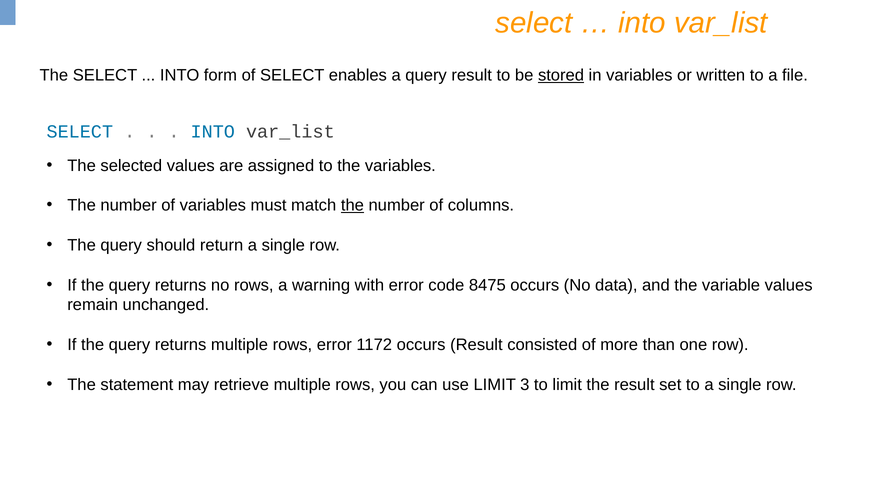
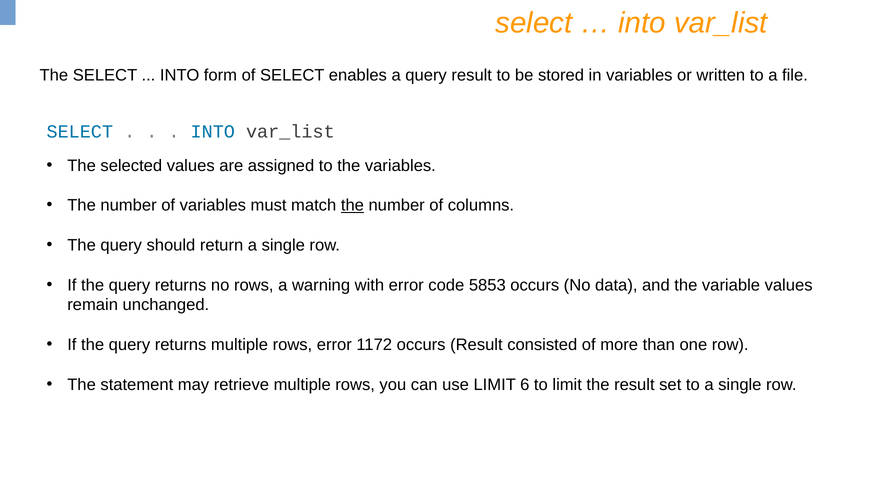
stored underline: present -> none
8475: 8475 -> 5853
3: 3 -> 6
